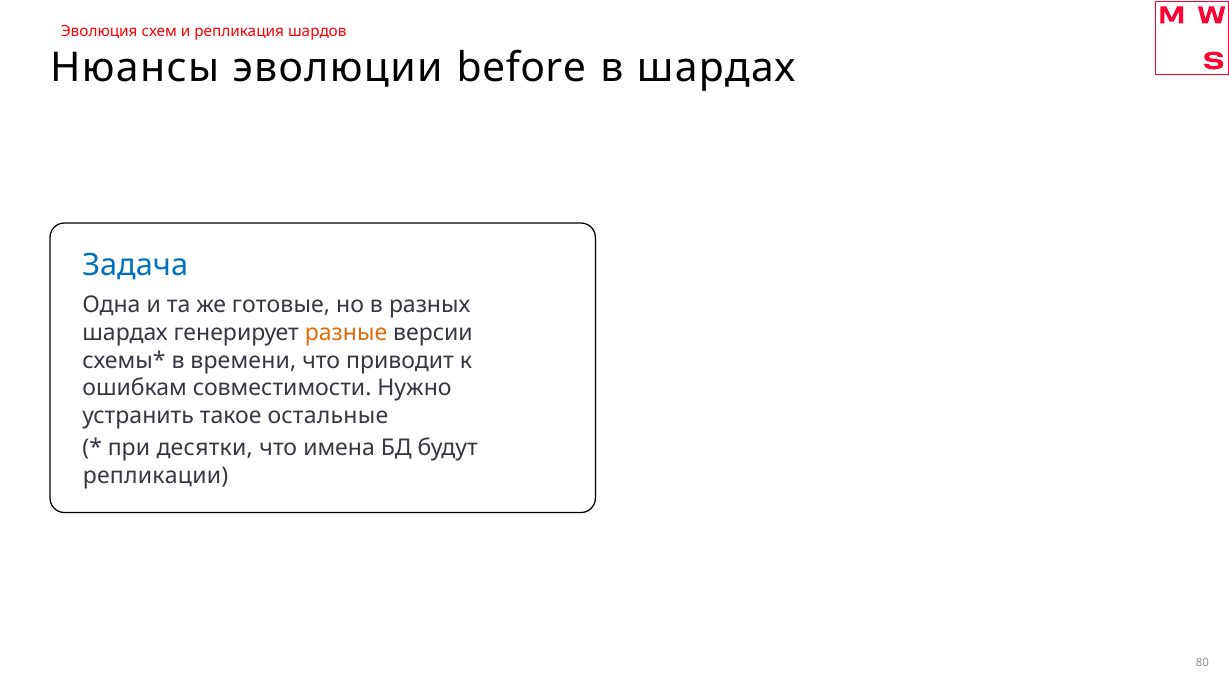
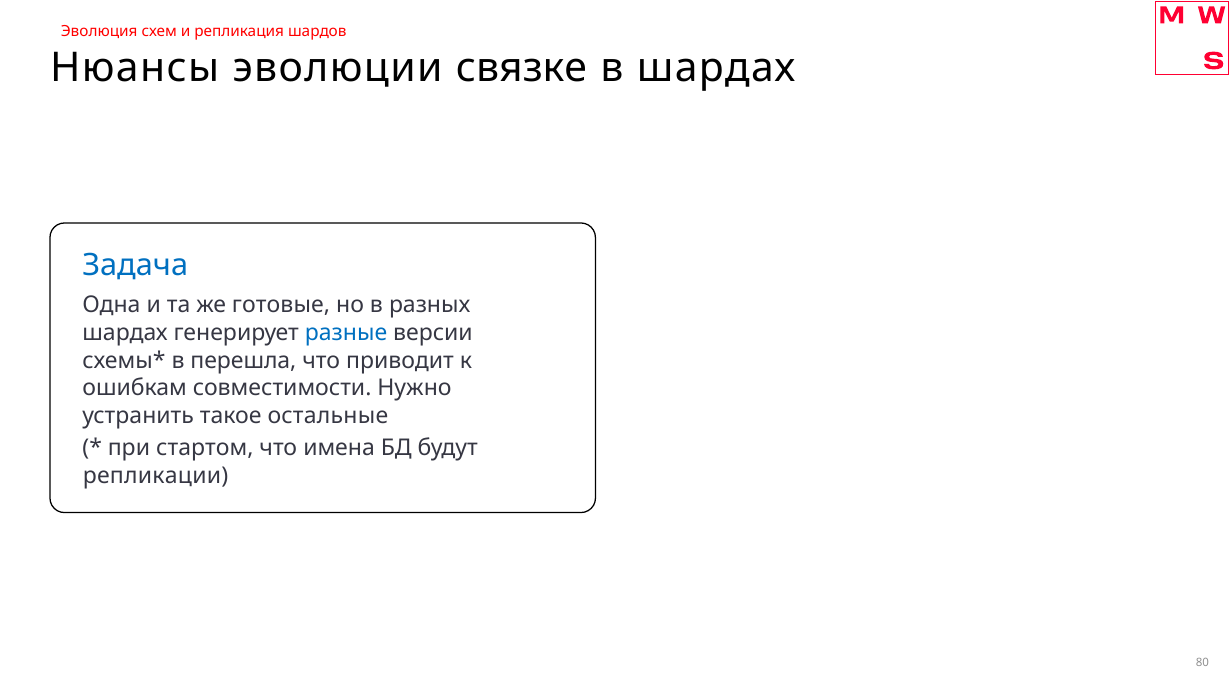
before: before -> связке
разные colour: orange -> blue
времени: времени -> перешла
десятки: десятки -> стартом
